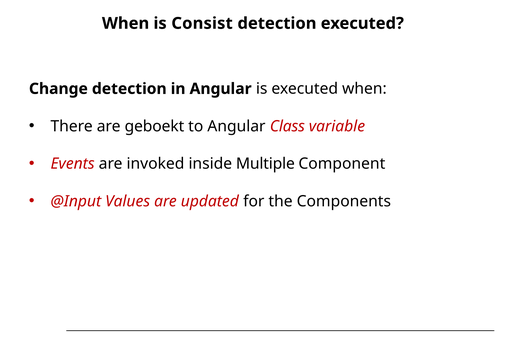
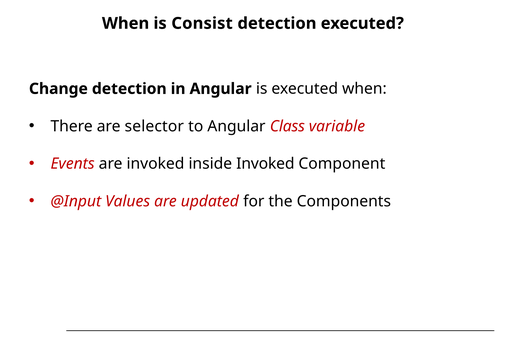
geboekt: geboekt -> selector
inside Multiple: Multiple -> Invoked
